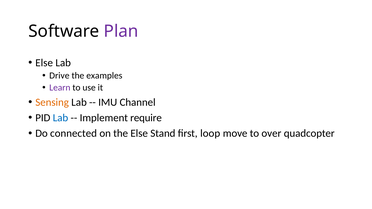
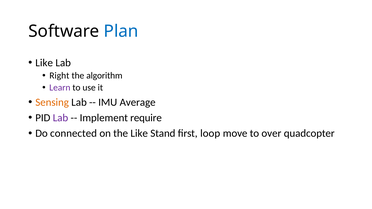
Plan colour: purple -> blue
Else at (44, 63): Else -> Like
Drive: Drive -> Right
examples: examples -> algorithm
Channel: Channel -> Average
Lab at (60, 118) colour: blue -> purple
the Else: Else -> Like
